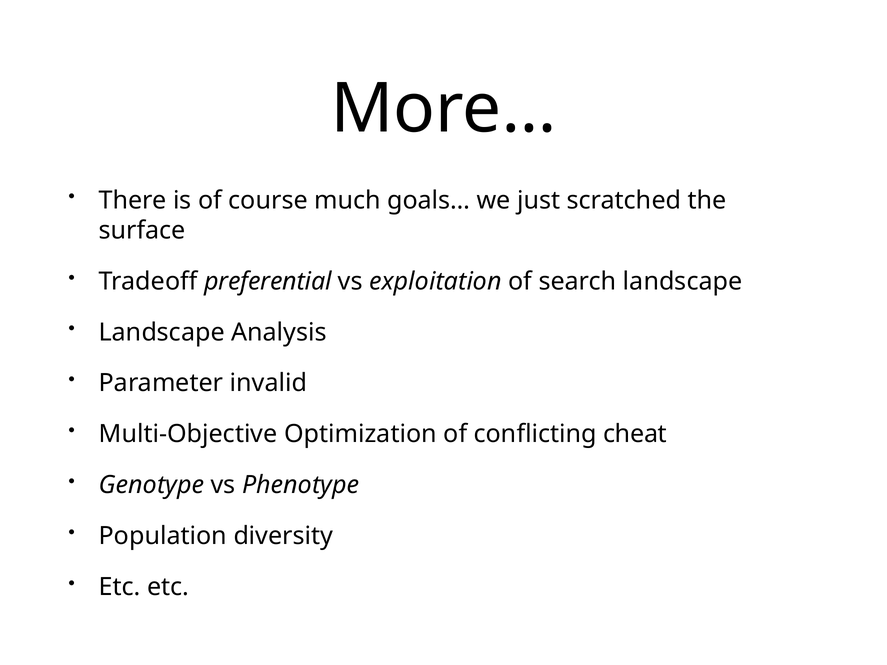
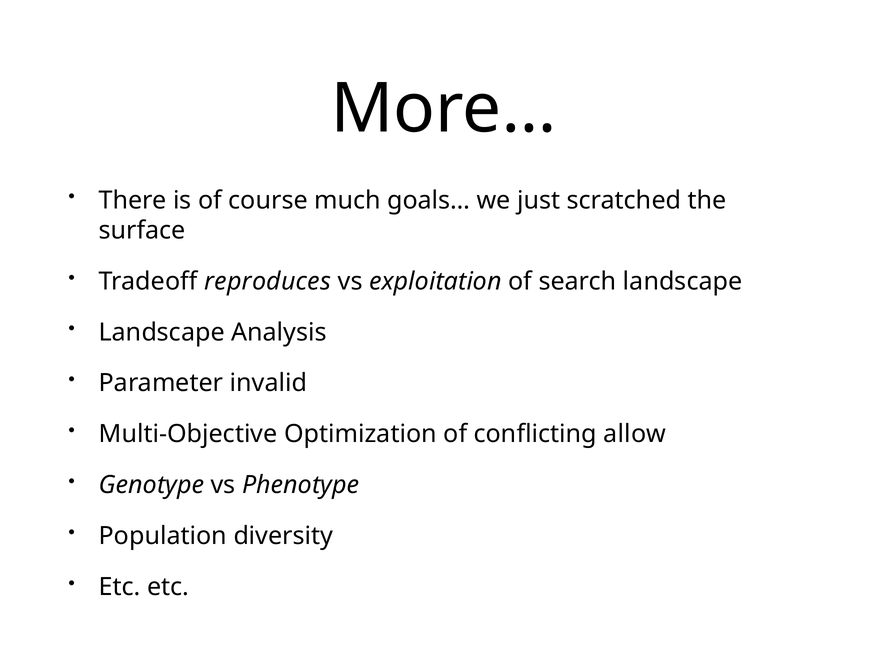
preferential: preferential -> reproduces
cheat: cheat -> allow
